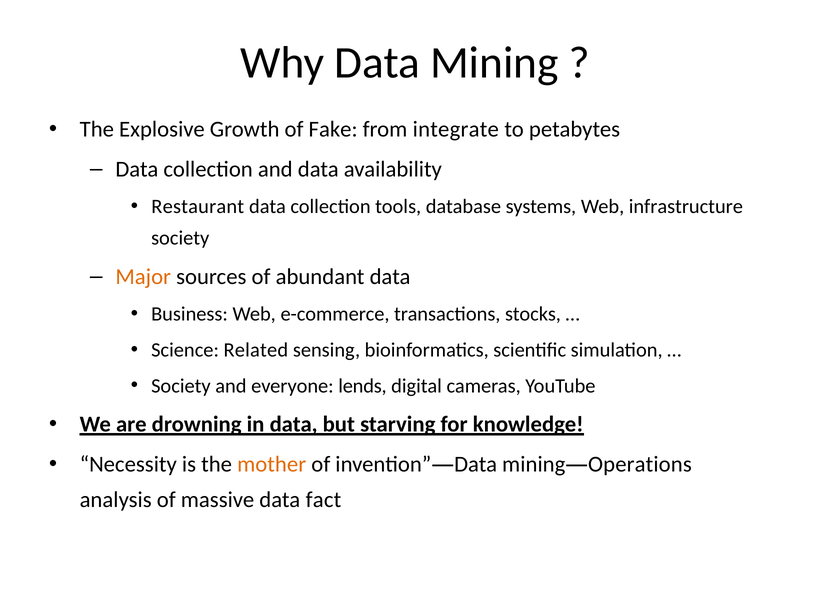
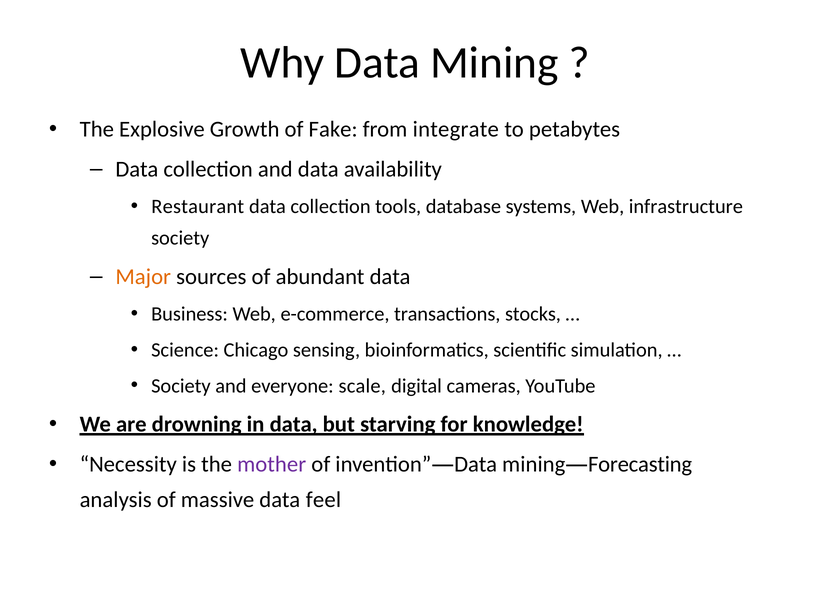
Related: Related -> Chicago
lends: lends -> scale
mother colour: orange -> purple
Operations: Operations -> Forecasting
fact: fact -> feel
